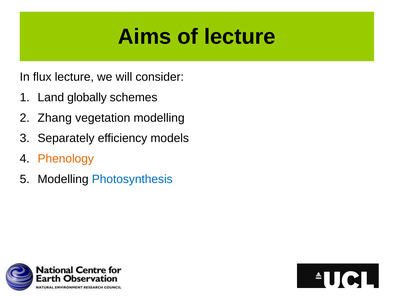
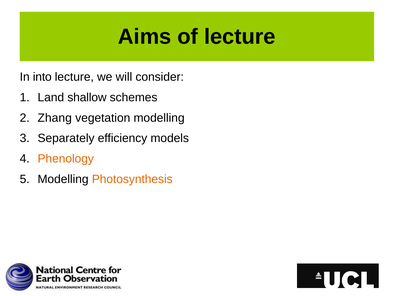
flux: flux -> into
globally: globally -> shallow
Photosynthesis colour: blue -> orange
